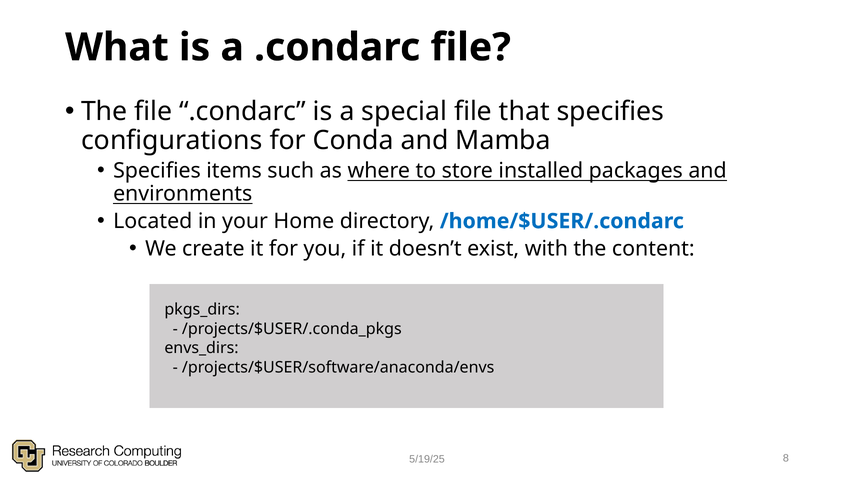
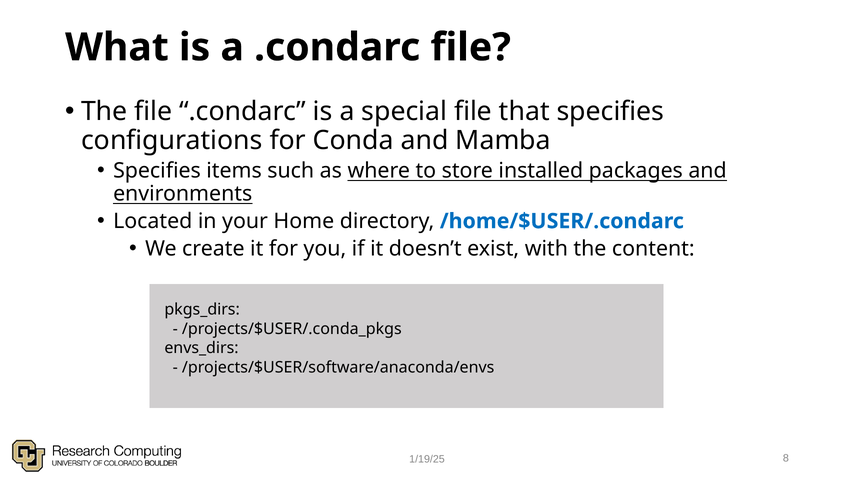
5/19/25: 5/19/25 -> 1/19/25
